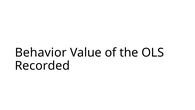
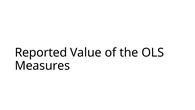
Behavior: Behavior -> Reported
Recorded: Recorded -> Measures
